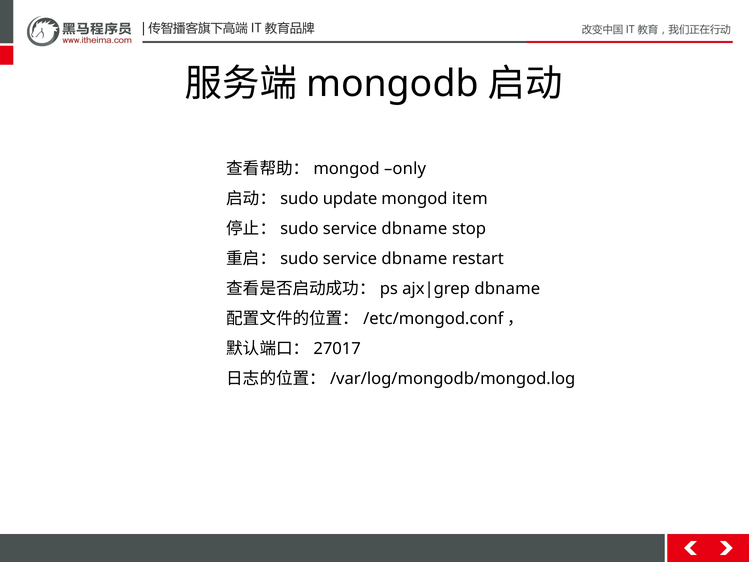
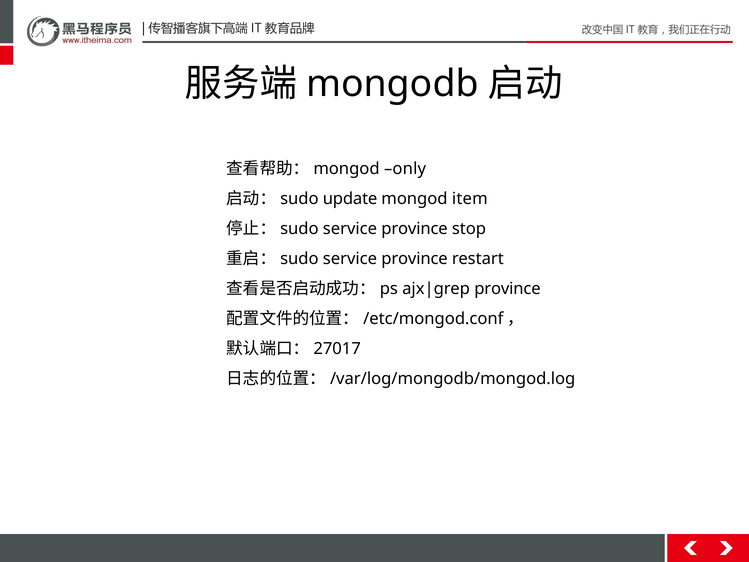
dbname at (414, 229): dbname -> province
dbname at (414, 259): dbname -> province
dbname at (507, 289): dbname -> province
